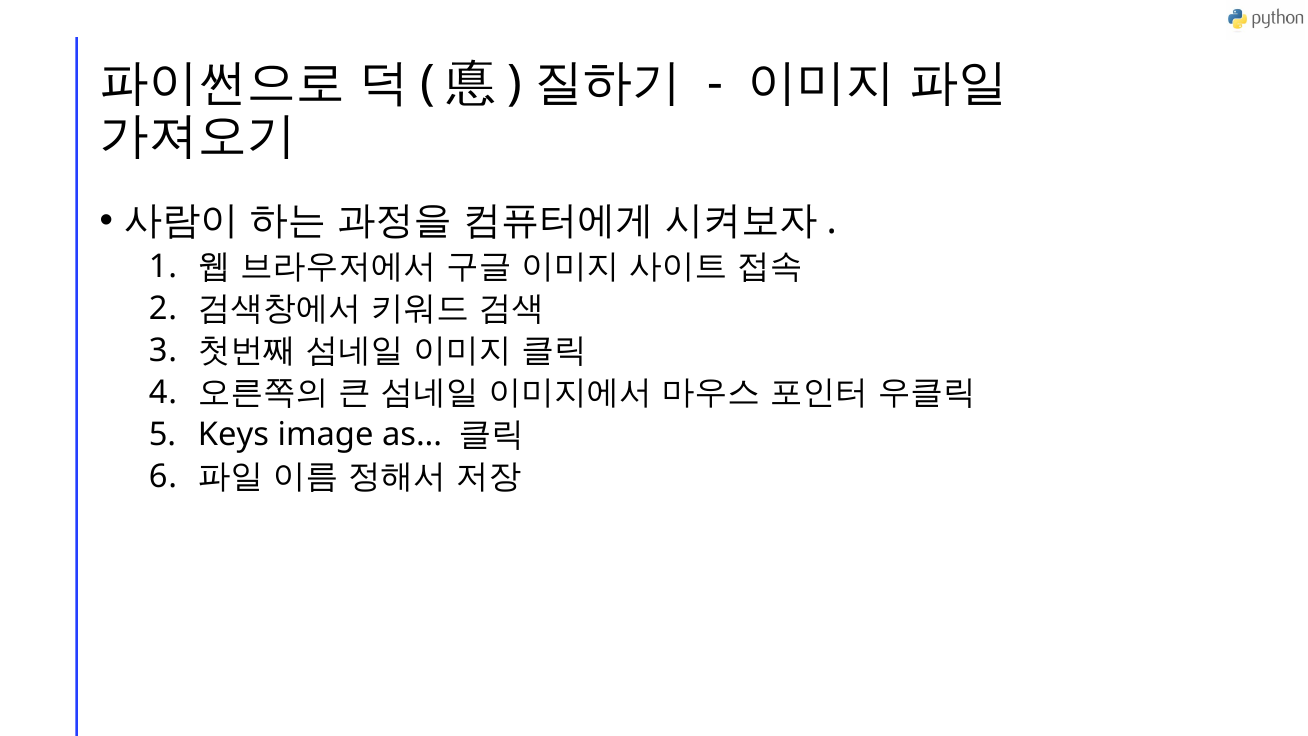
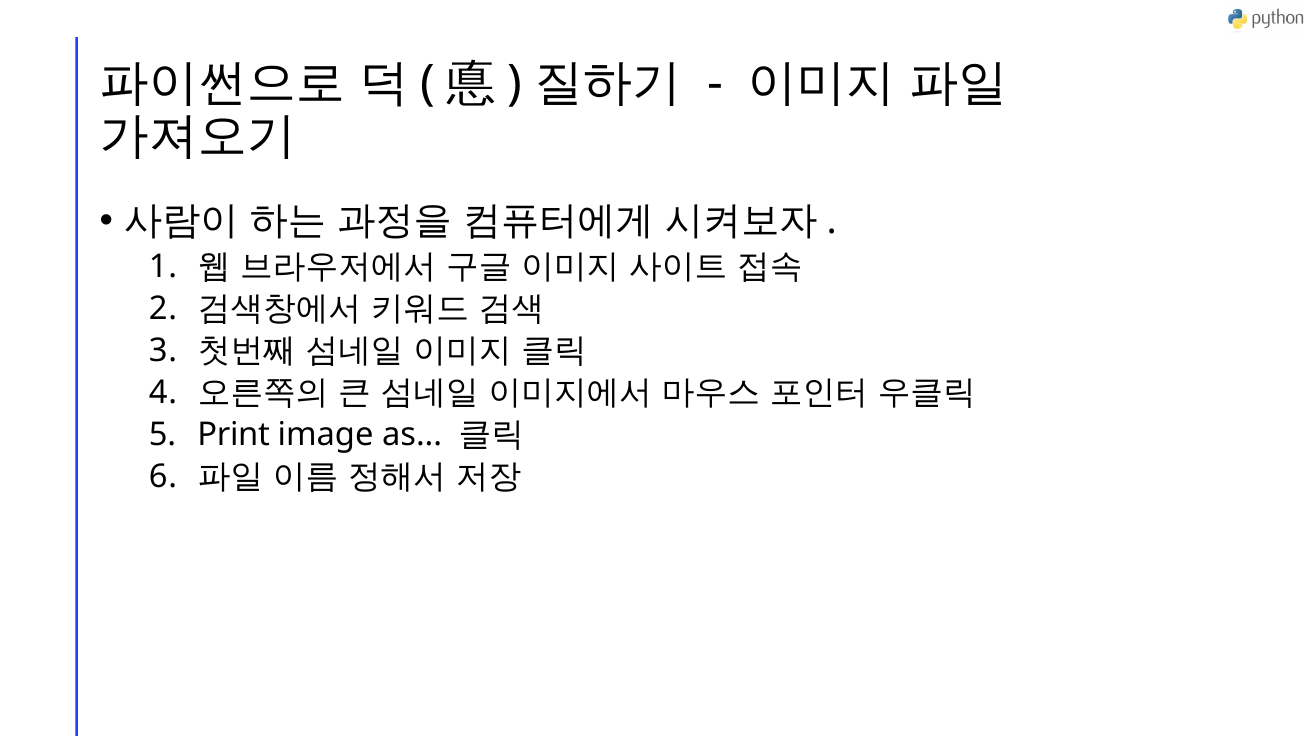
Keys: Keys -> Print
